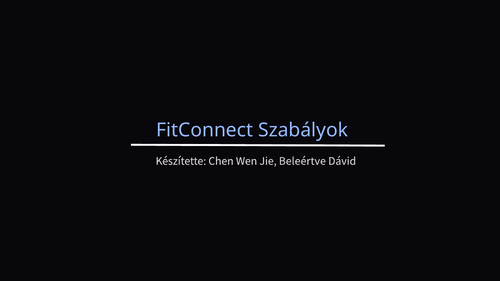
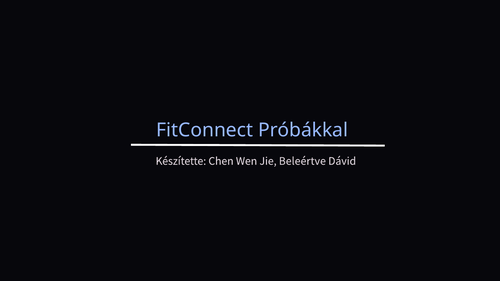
Szabályok: Szabályok -> Próbákkal
